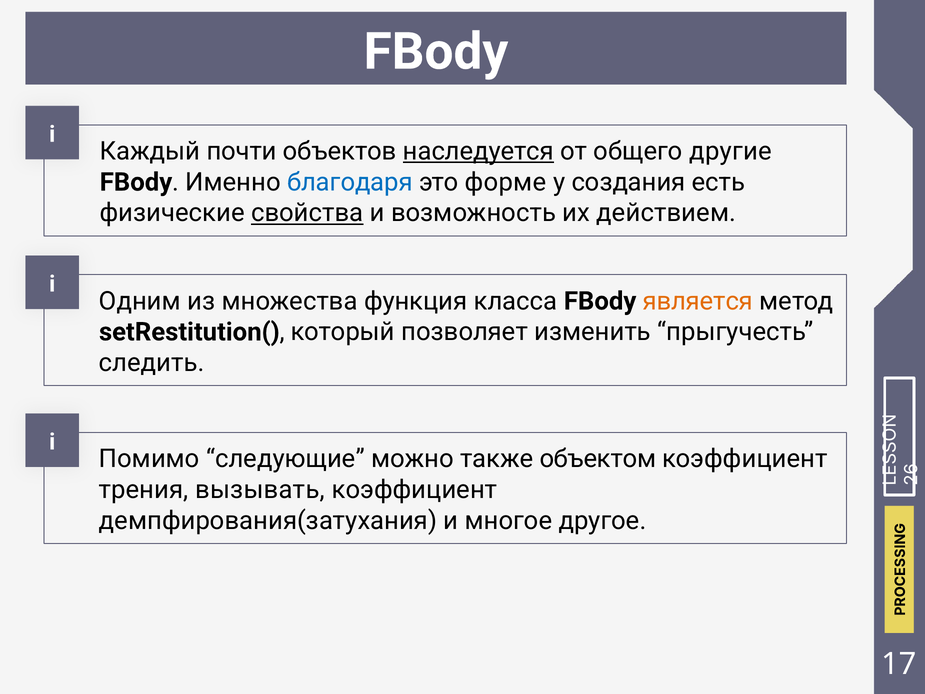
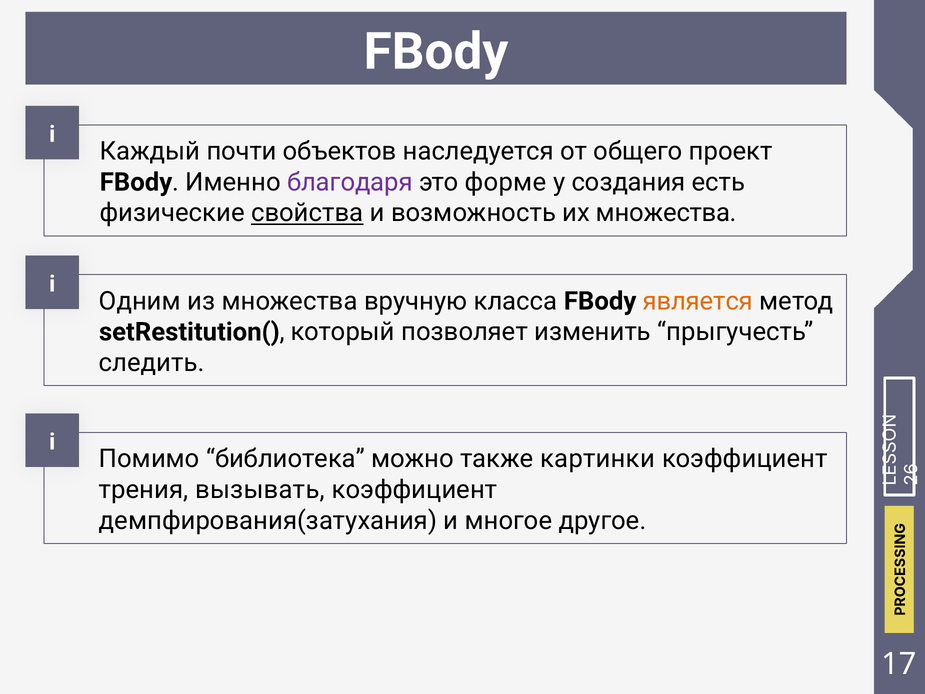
наследуется underline: present -> none
другие: другие -> проект
благодаря colour: blue -> purple
их действием: действием -> множества
функция: функция -> вручную
следующие: следующие -> библиотека
объектом: объектом -> картинки
